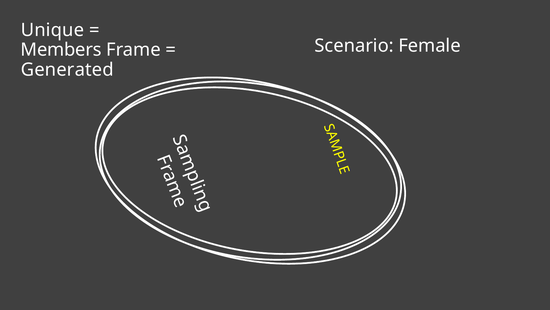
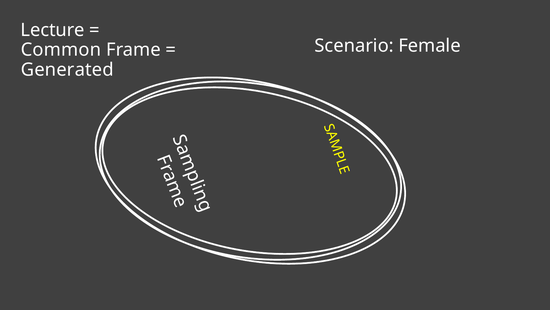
Unique: Unique -> Lecture
Members: Members -> Common
